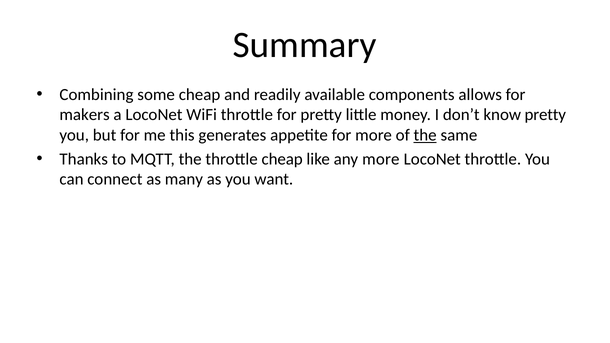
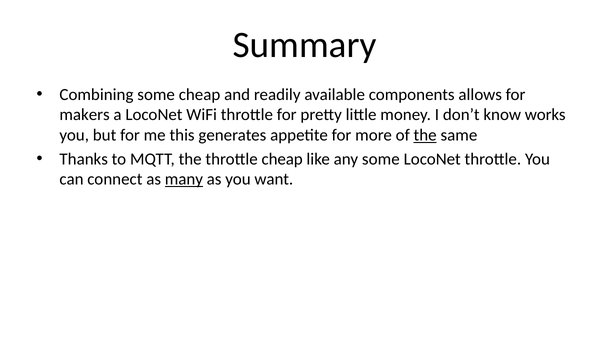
know pretty: pretty -> works
any more: more -> some
many underline: none -> present
